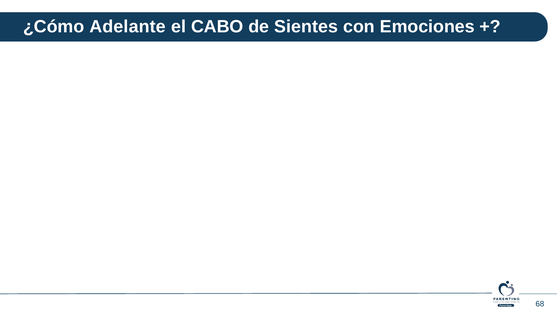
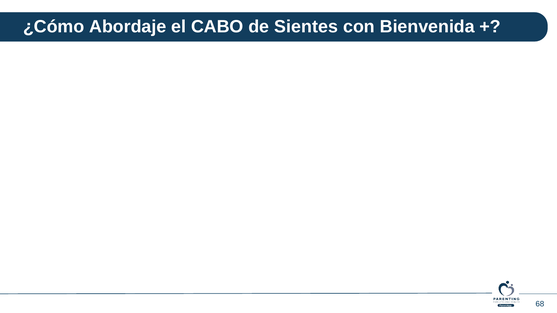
Adelante: Adelante -> Abordaje
Emociones: Emociones -> Bienvenida
